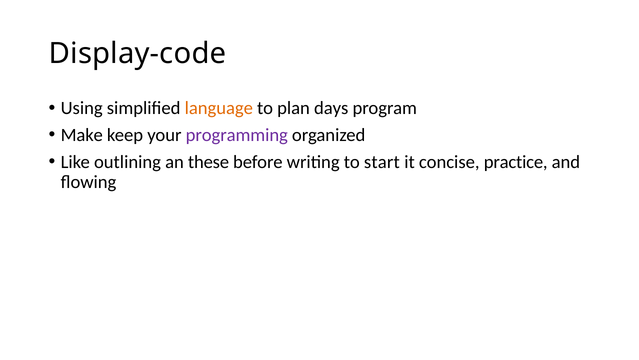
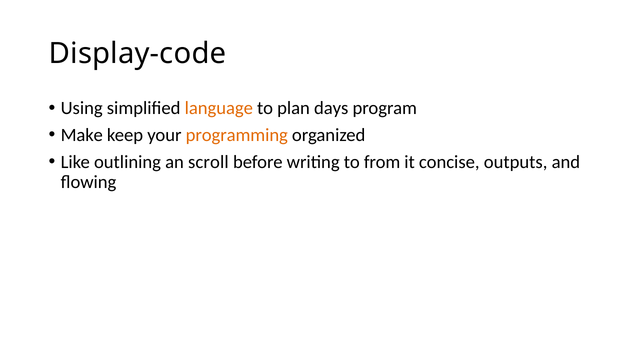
programming colour: purple -> orange
these: these -> scroll
start: start -> from
practice: practice -> outputs
